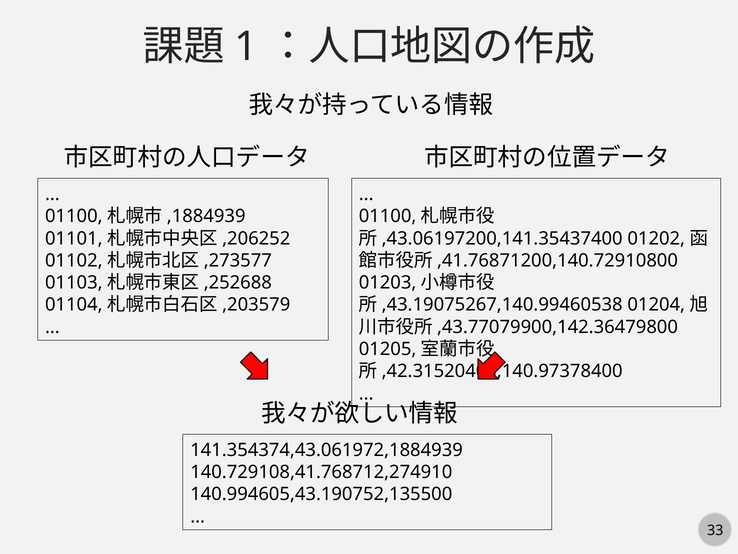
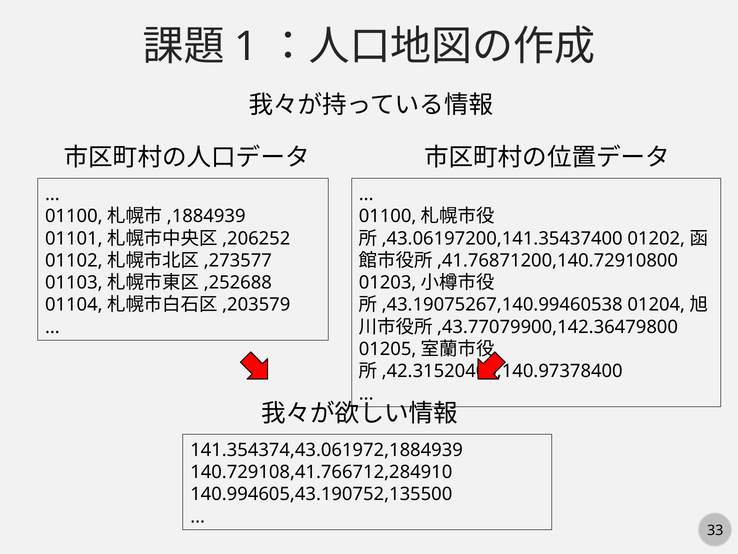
140.729108,41.768712,274910: 140.729108,41.768712,274910 -> 140.729108,41.766712,284910
